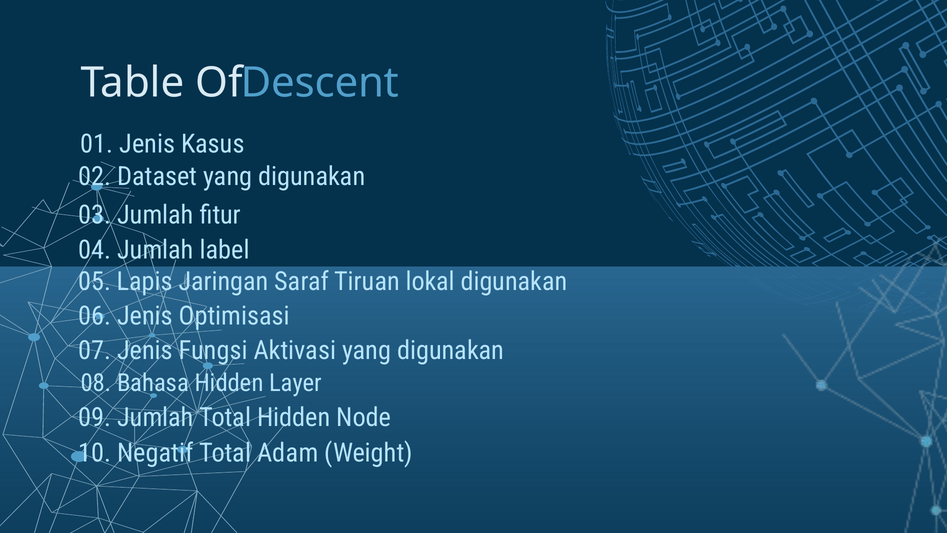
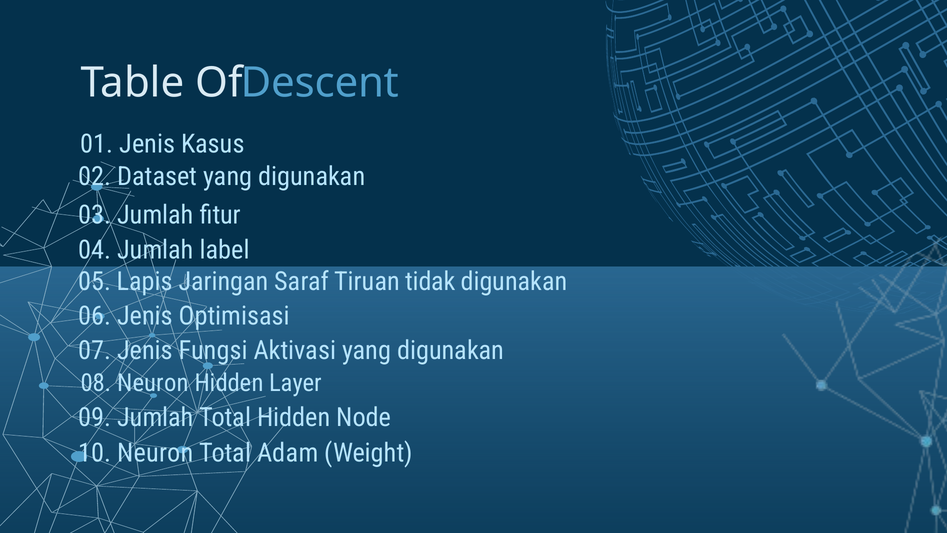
lokal: lokal -> tidak
08 Bahasa: Bahasa -> Neuron
10 Negatif: Negatif -> Neuron
